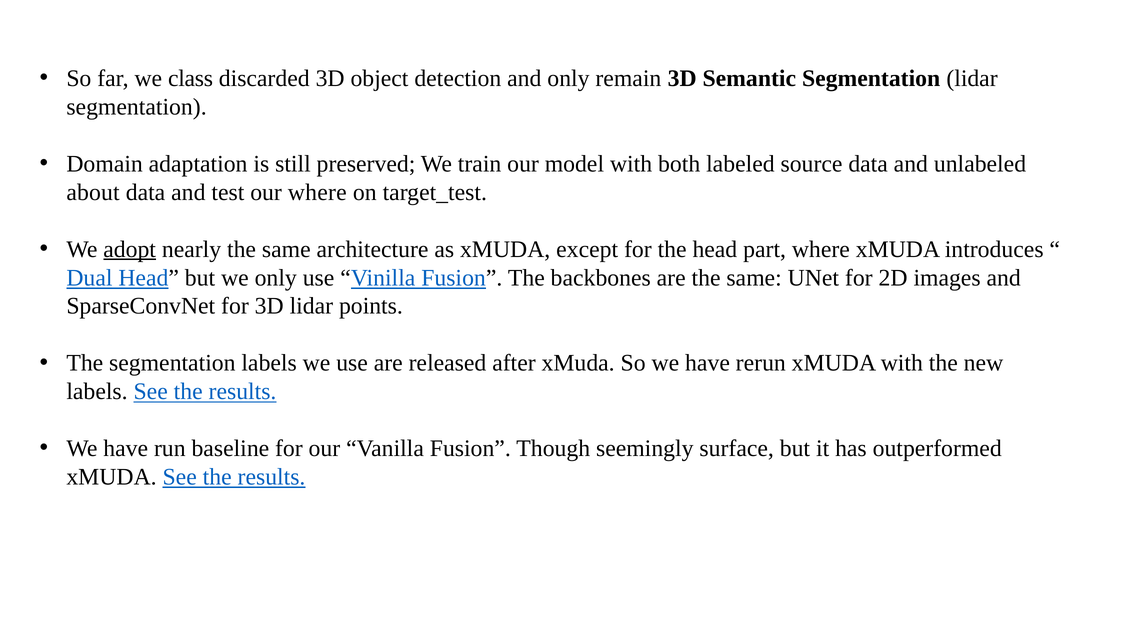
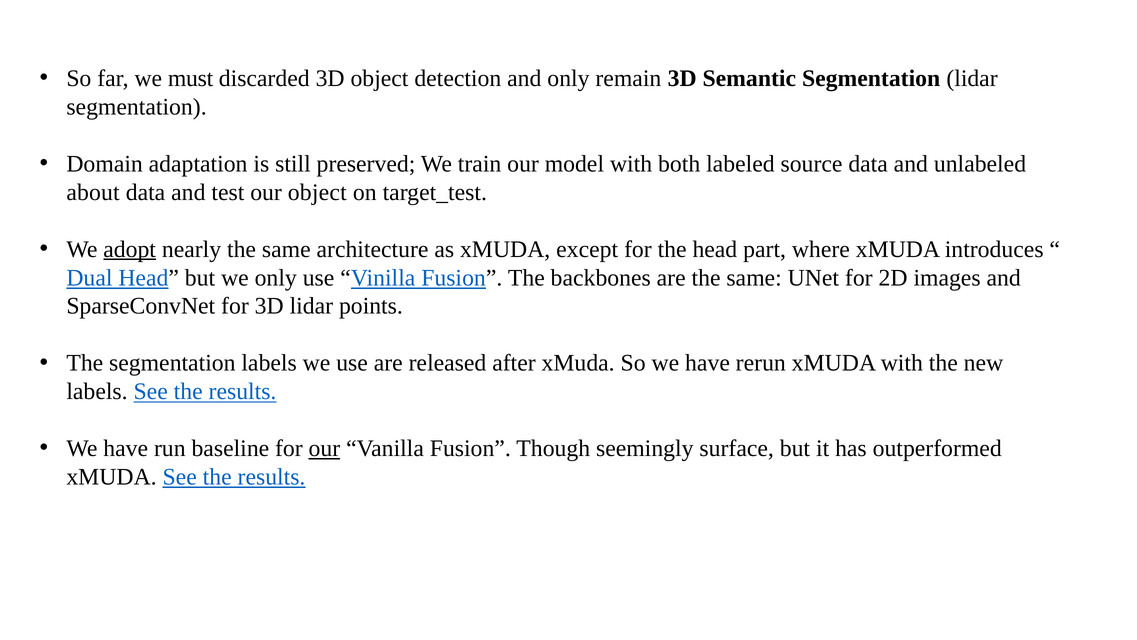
class: class -> must
our where: where -> object
our at (324, 448) underline: none -> present
